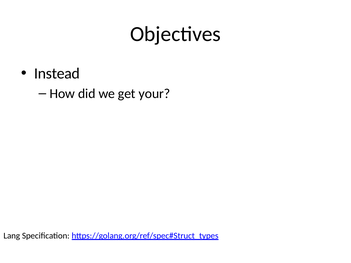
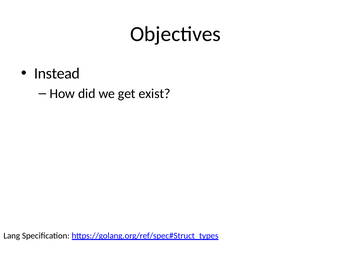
your: your -> exist
